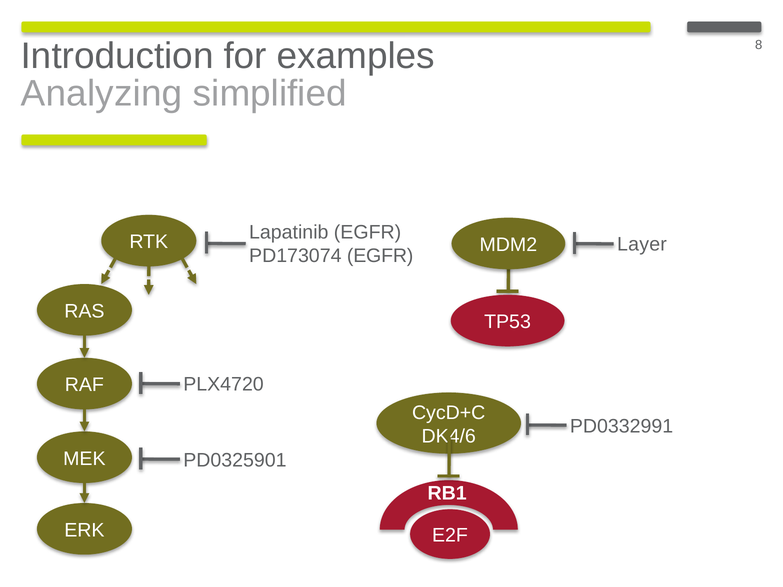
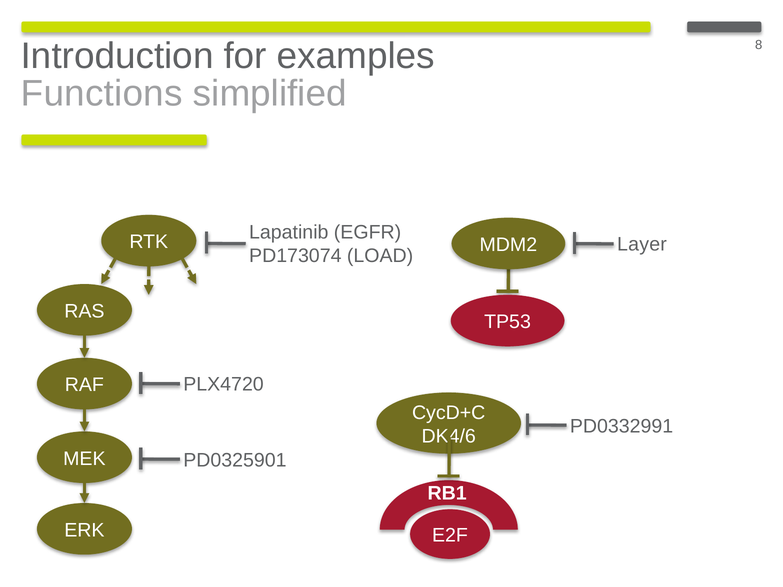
Analyzing: Analyzing -> Functions
PD173074 EGFR: EGFR -> LOAD
